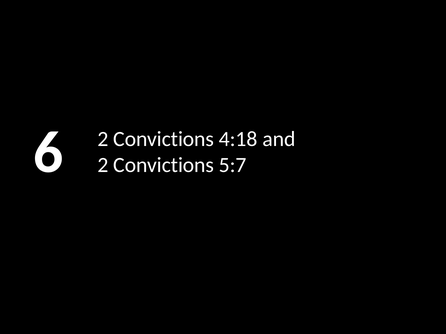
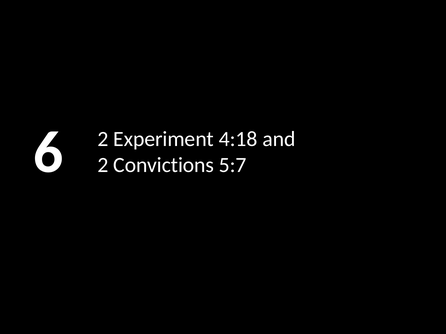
Convictions at (164, 139): Convictions -> Experiment
